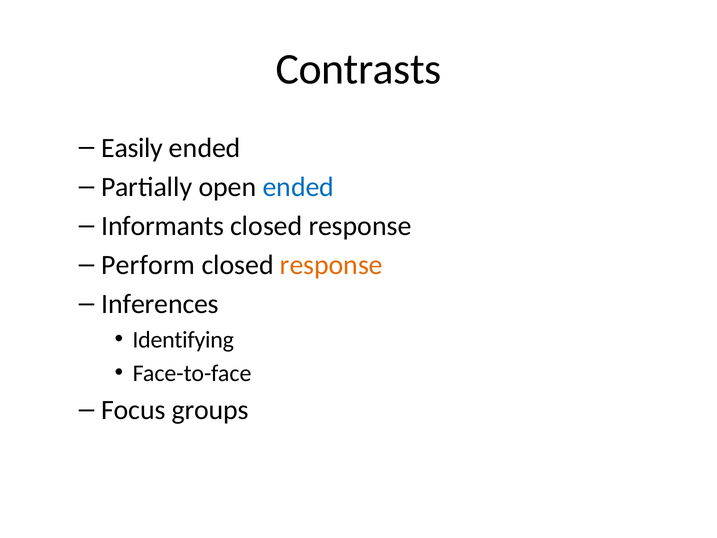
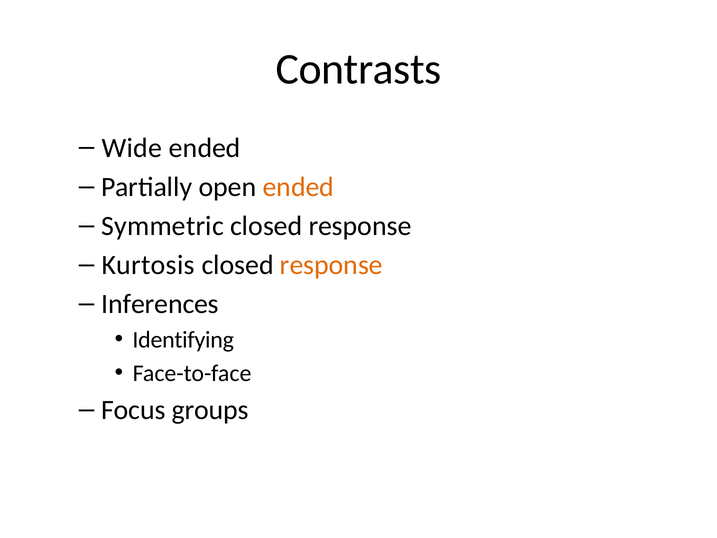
Easily: Easily -> Wide
ended at (298, 187) colour: blue -> orange
Informants: Informants -> Symmetric
Perform: Perform -> Kurtosis
